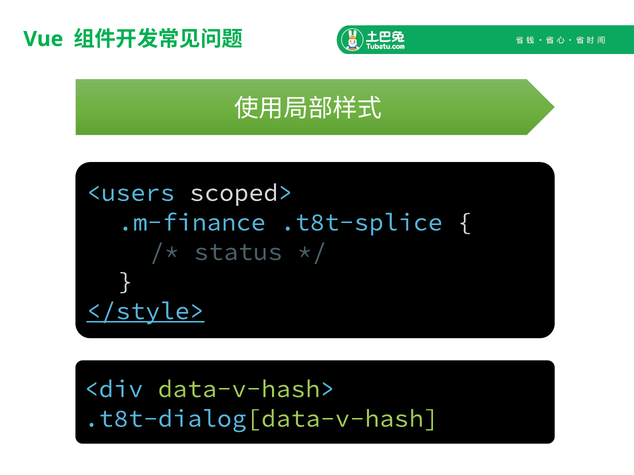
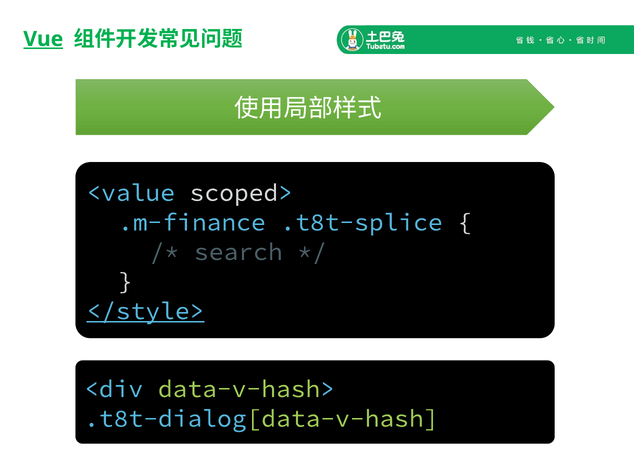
Vue underline: none -> present
<users: <users -> <value
status: status -> search
